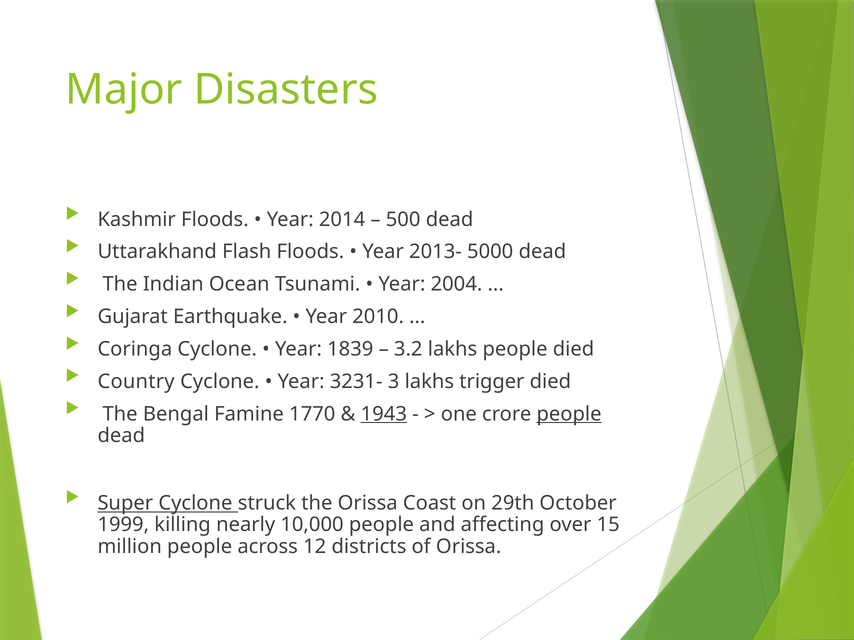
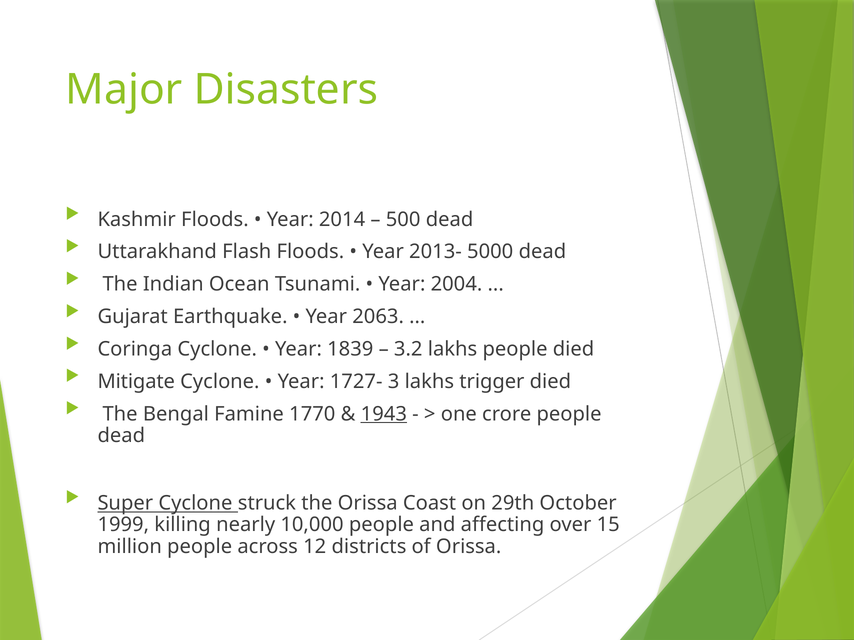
2010: 2010 -> 2063
Country: Country -> Mitigate
3231-: 3231- -> 1727-
people at (569, 414) underline: present -> none
